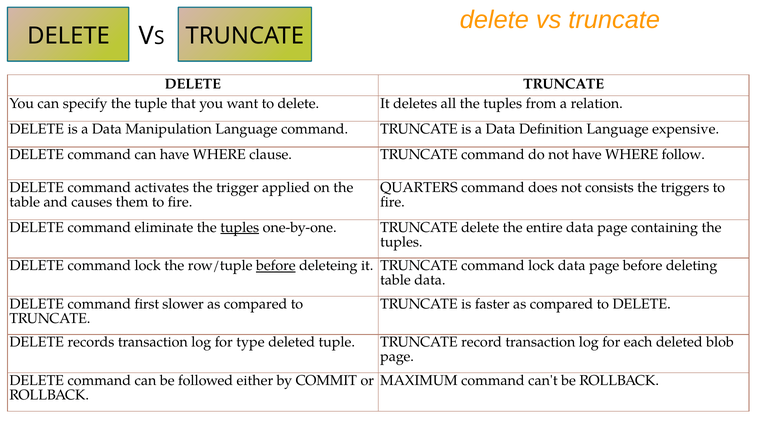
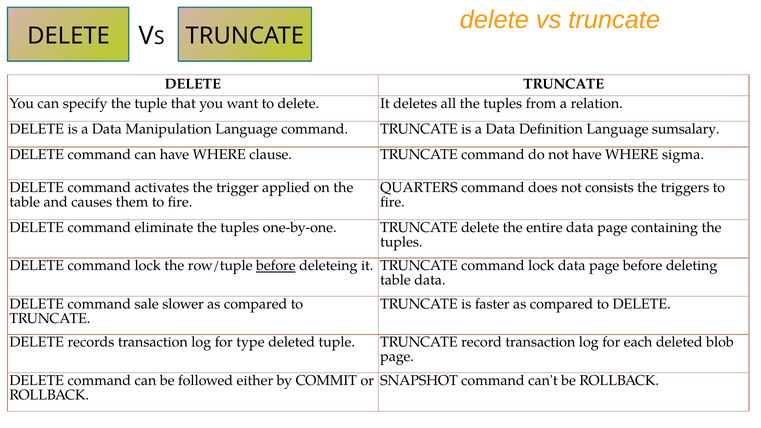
expensive: expensive -> sumsalary
follow: follow -> sigma
tuples at (240, 227) underline: present -> none
first: first -> sale
MAXIMUM: MAXIMUM -> SNAPSHOT
